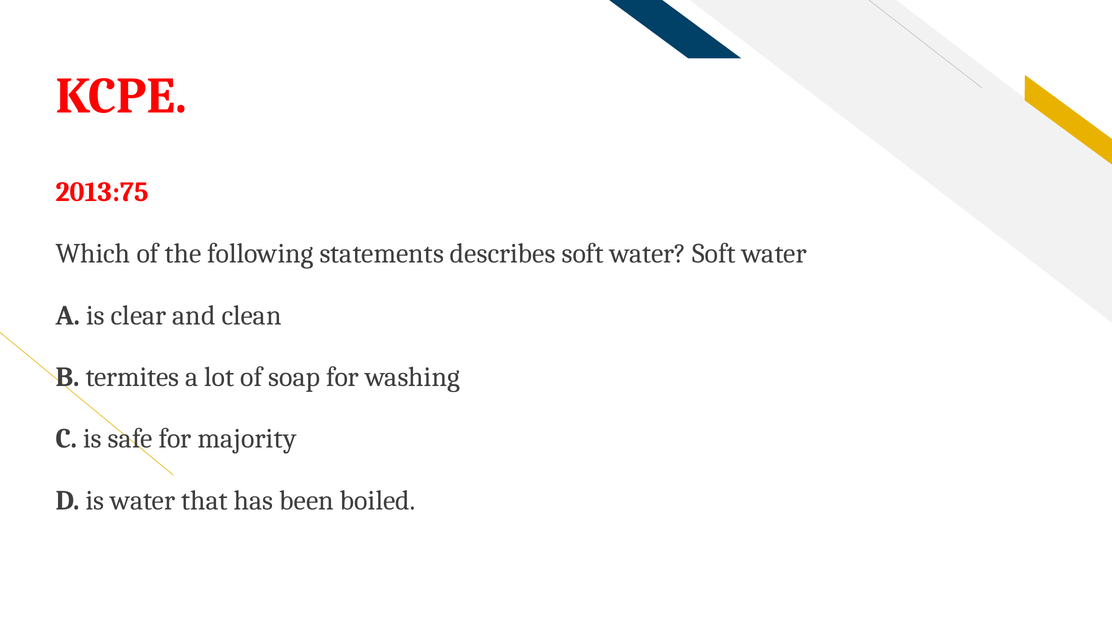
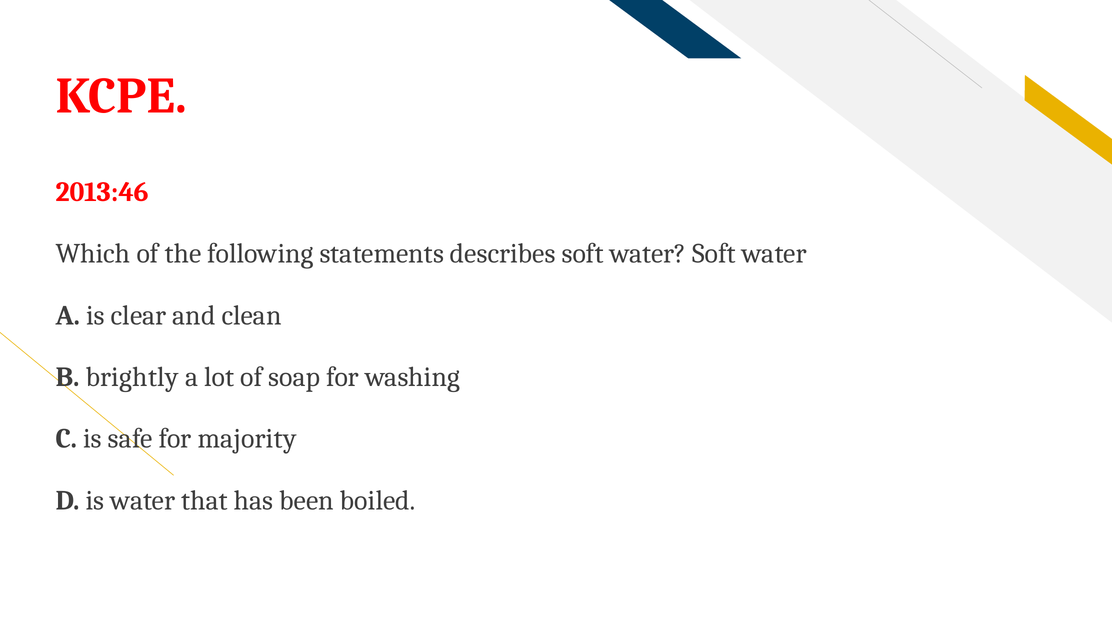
2013:75: 2013:75 -> 2013:46
termites: termites -> brightly
